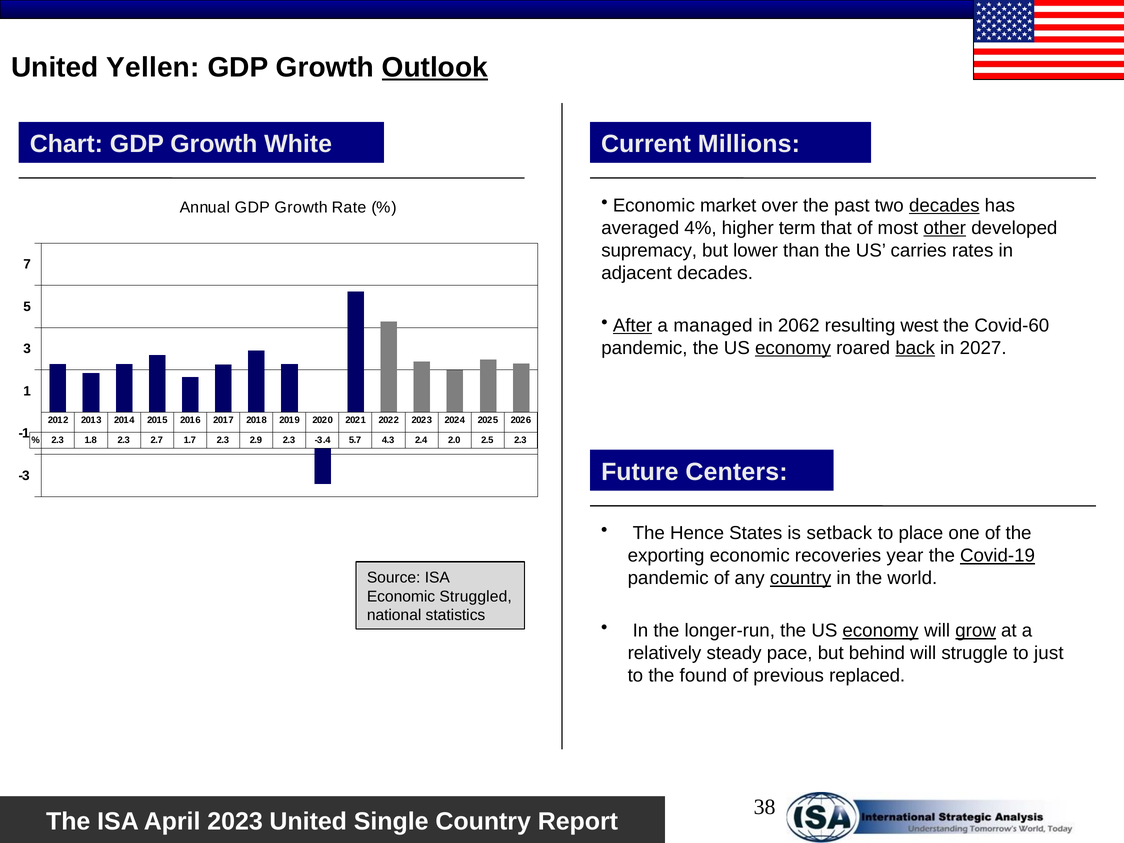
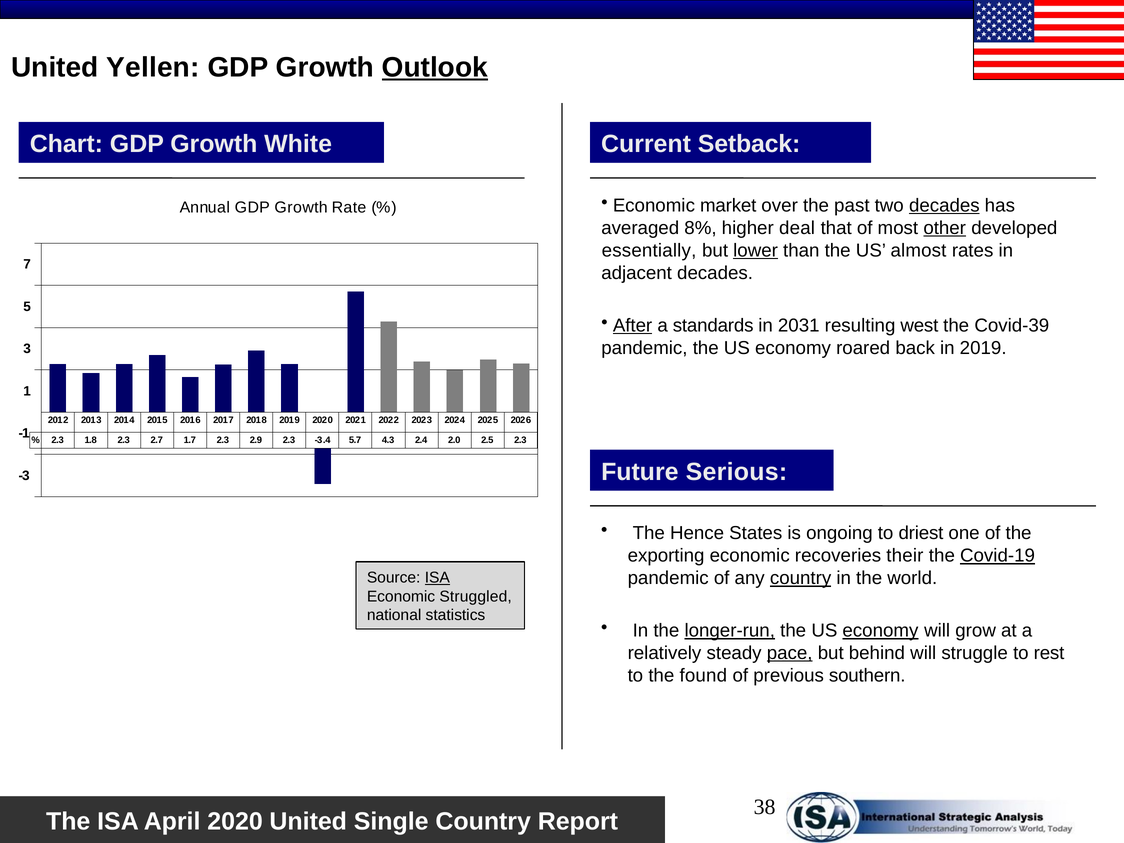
Millions: Millions -> Setback
4%: 4% -> 8%
term: term -> deal
supremacy: supremacy -> essentially
lower underline: none -> present
carries: carries -> almost
managed: managed -> standards
2062: 2062 -> 2031
Covid-60: Covid-60 -> Covid-39
economy at (793, 348) underline: present -> none
back underline: present -> none
in 2027: 2027 -> 2019
Centers: Centers -> Serious
setback: setback -> ongoing
place: place -> driest
year: year -> their
ISA at (437, 578) underline: none -> present
longer-run underline: none -> present
grow underline: present -> none
pace underline: none -> present
just: just -> rest
replaced: replaced -> southern
2023 at (235, 821): 2023 -> 2020
